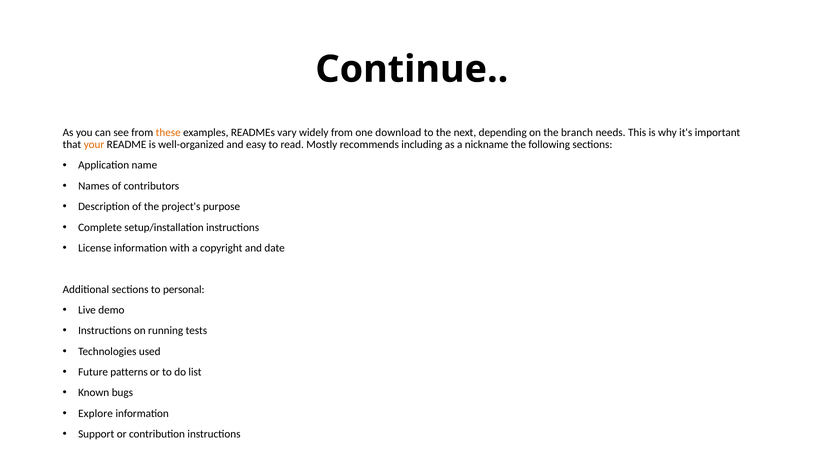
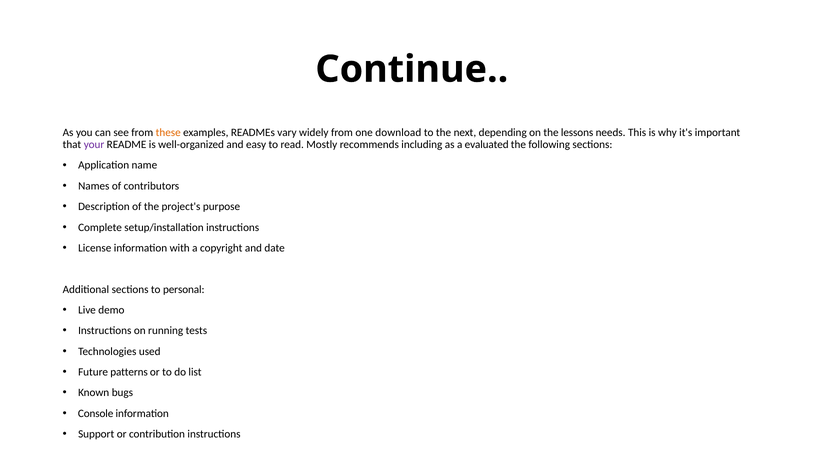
branch: branch -> lessons
your colour: orange -> purple
nickname: nickname -> evaluated
Explore: Explore -> Console
